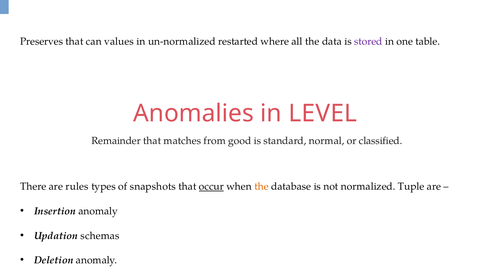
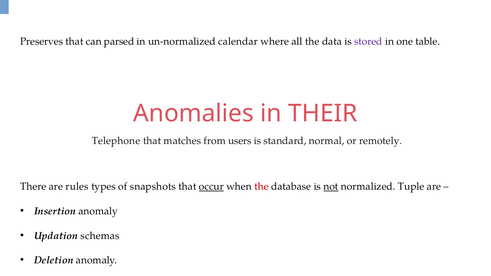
values: values -> parsed
restarted: restarted -> calendar
LEVEL: LEVEL -> THEIR
Remainder: Remainder -> Telephone
good: good -> users
classified: classified -> remotely
the at (262, 187) colour: orange -> red
not underline: none -> present
